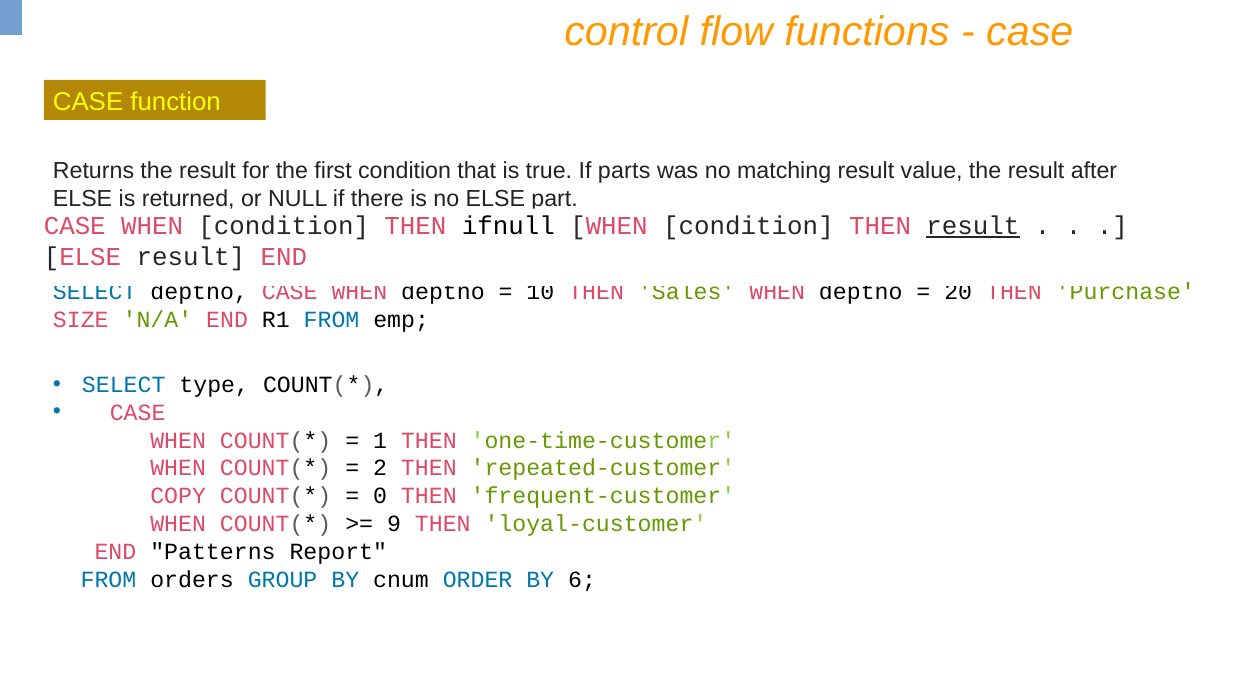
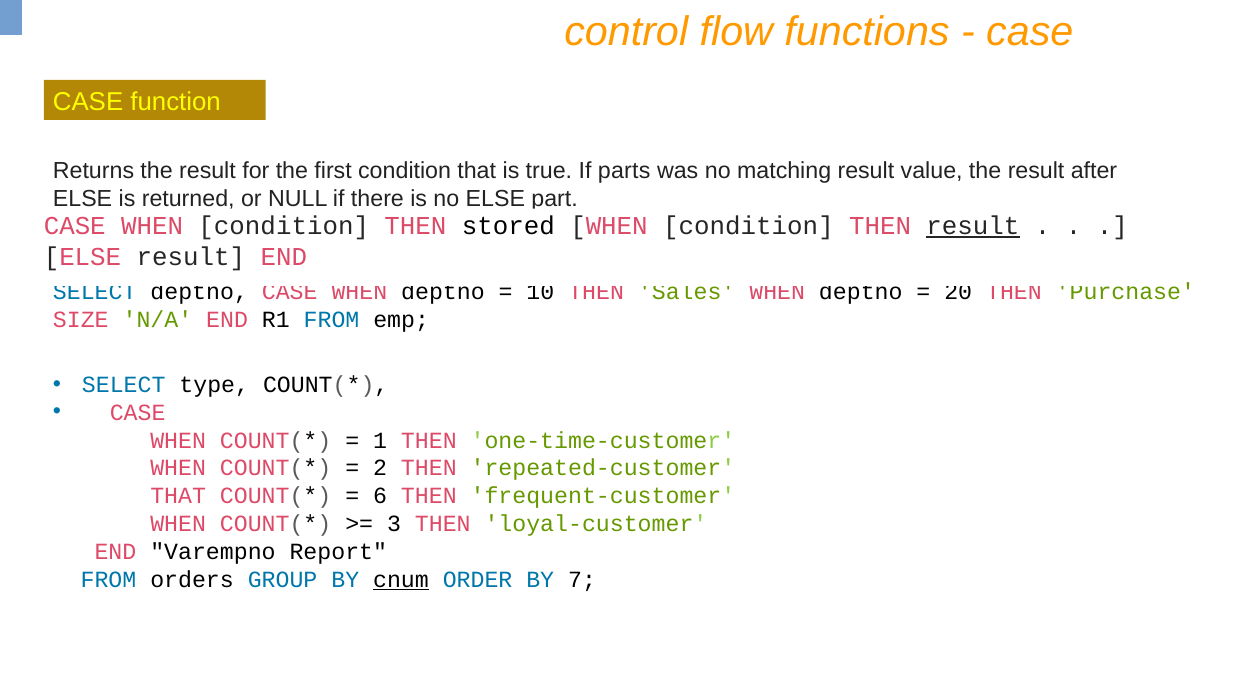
ifnull: ifnull -> stored
COPY at (178, 496): COPY -> THAT
0: 0 -> 6
9: 9 -> 3
Patterns: Patterns -> Varempno
cnum underline: none -> present
6: 6 -> 7
